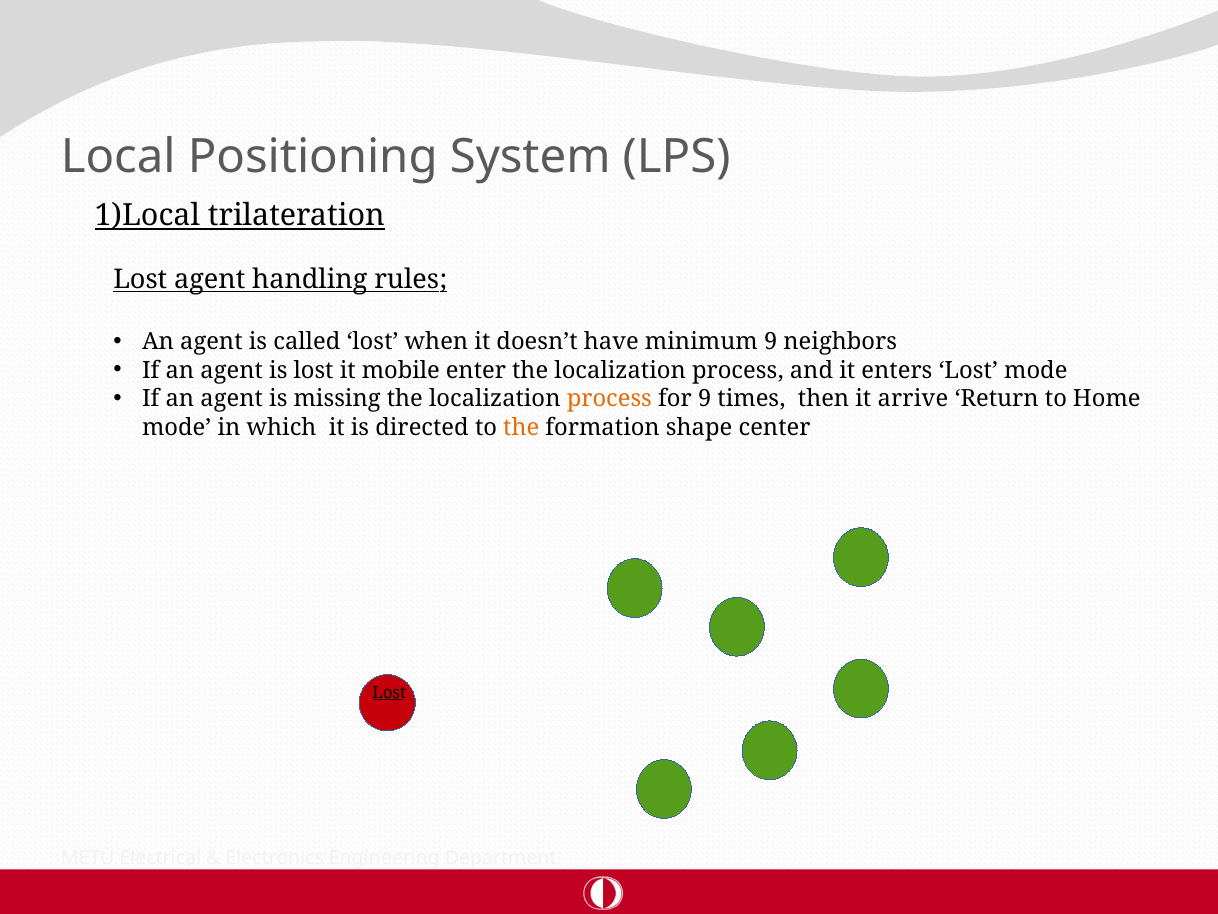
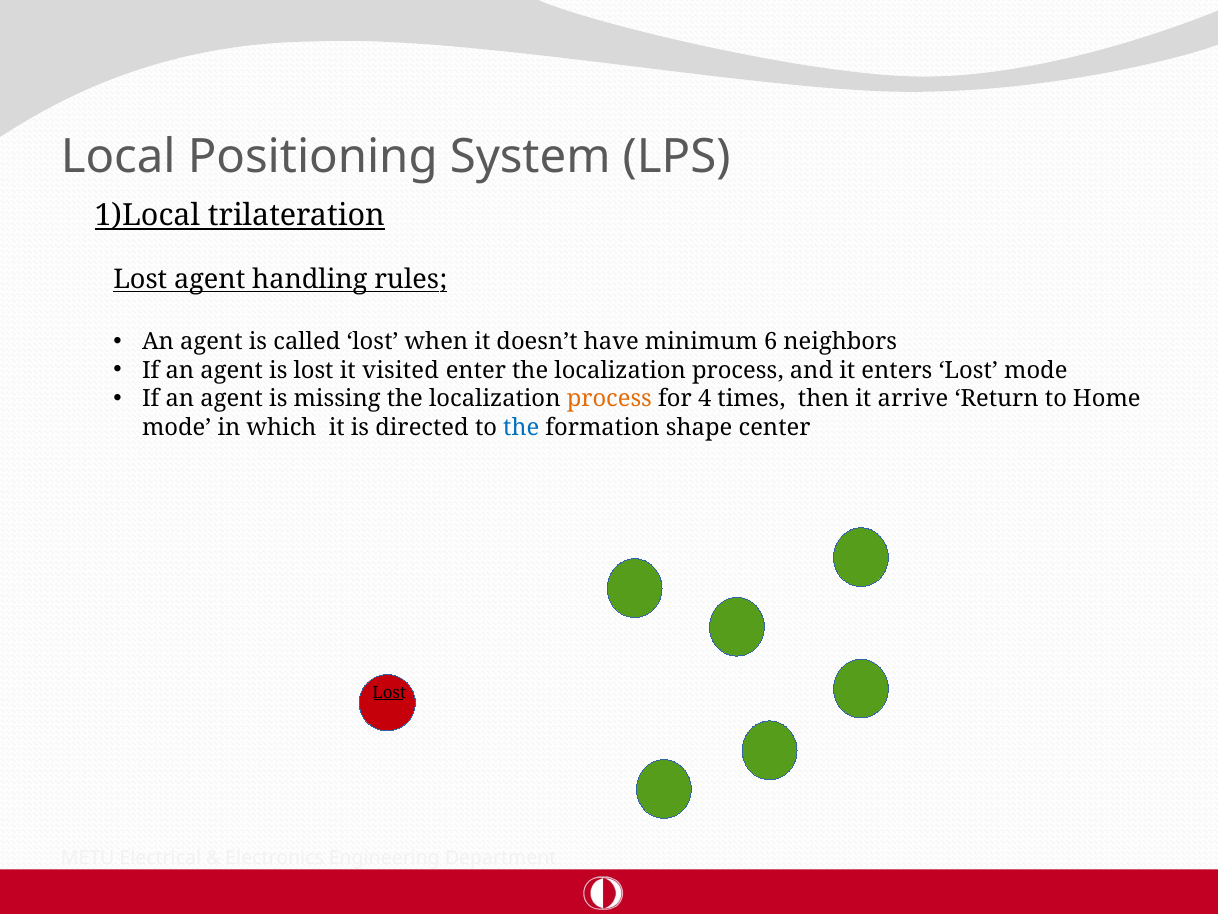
minimum 9: 9 -> 6
mobile: mobile -> visited
for 9: 9 -> 4
the at (521, 427) colour: orange -> blue
